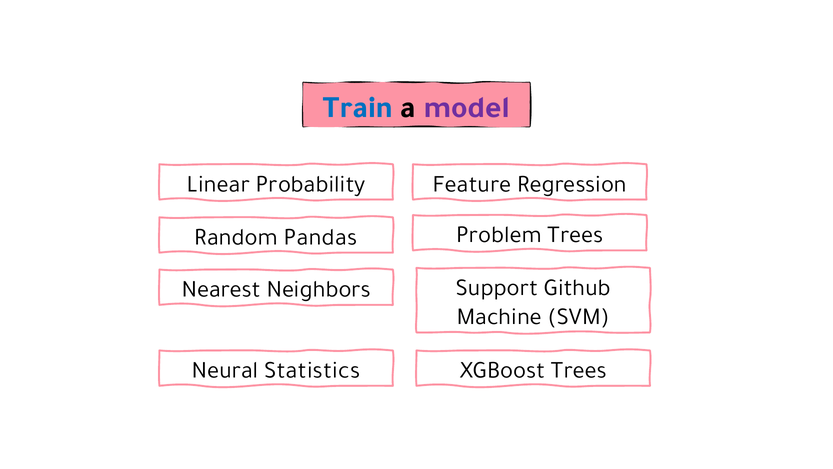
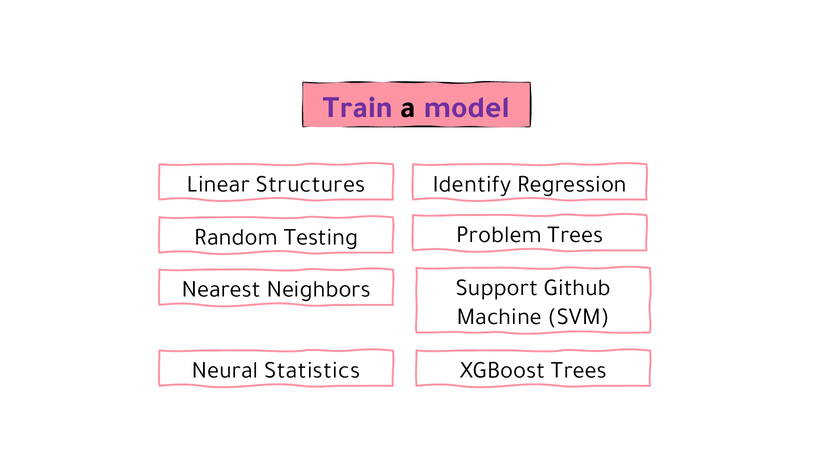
Train colour: blue -> purple
Probability: Probability -> Structures
Feature: Feature -> Identify
Pandas: Pandas -> Testing
